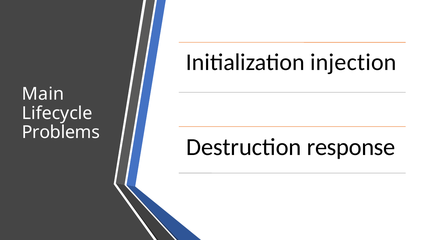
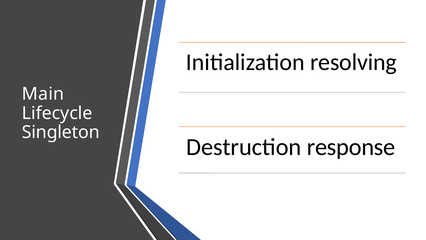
injection: injection -> resolving
Problems: Problems -> Singleton
